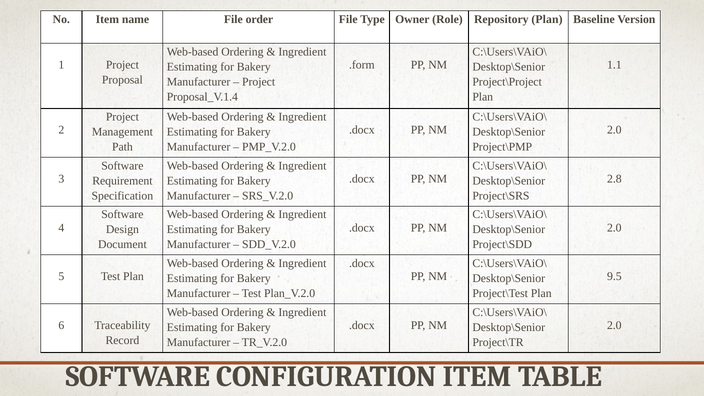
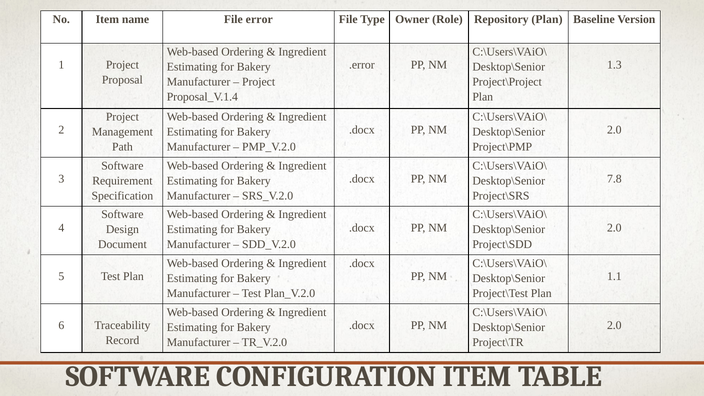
order: order -> error
.form: .form -> .error
1.1: 1.1 -> 1.3
2.8: 2.8 -> 7.8
9.5: 9.5 -> 1.1
